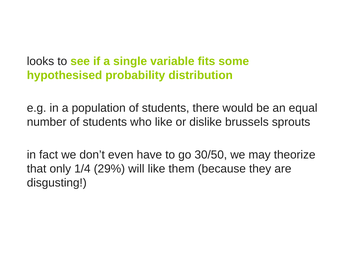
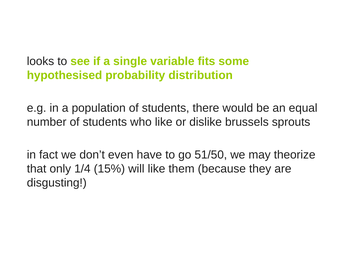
30/50: 30/50 -> 51/50
29%: 29% -> 15%
